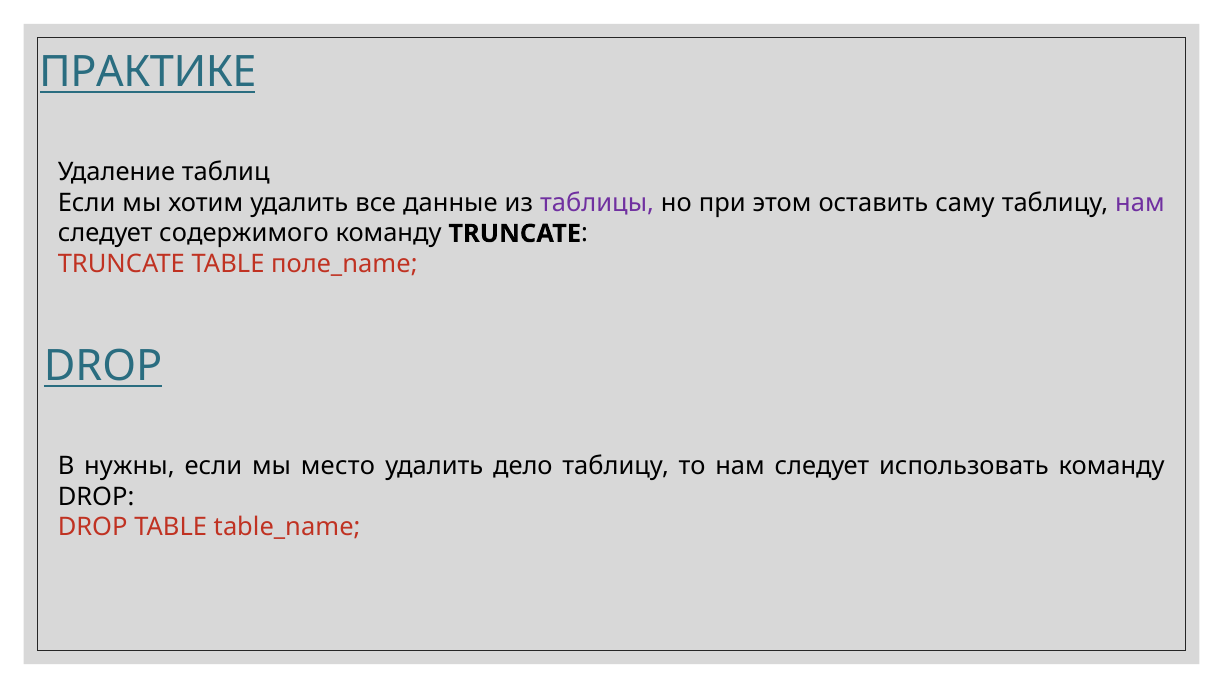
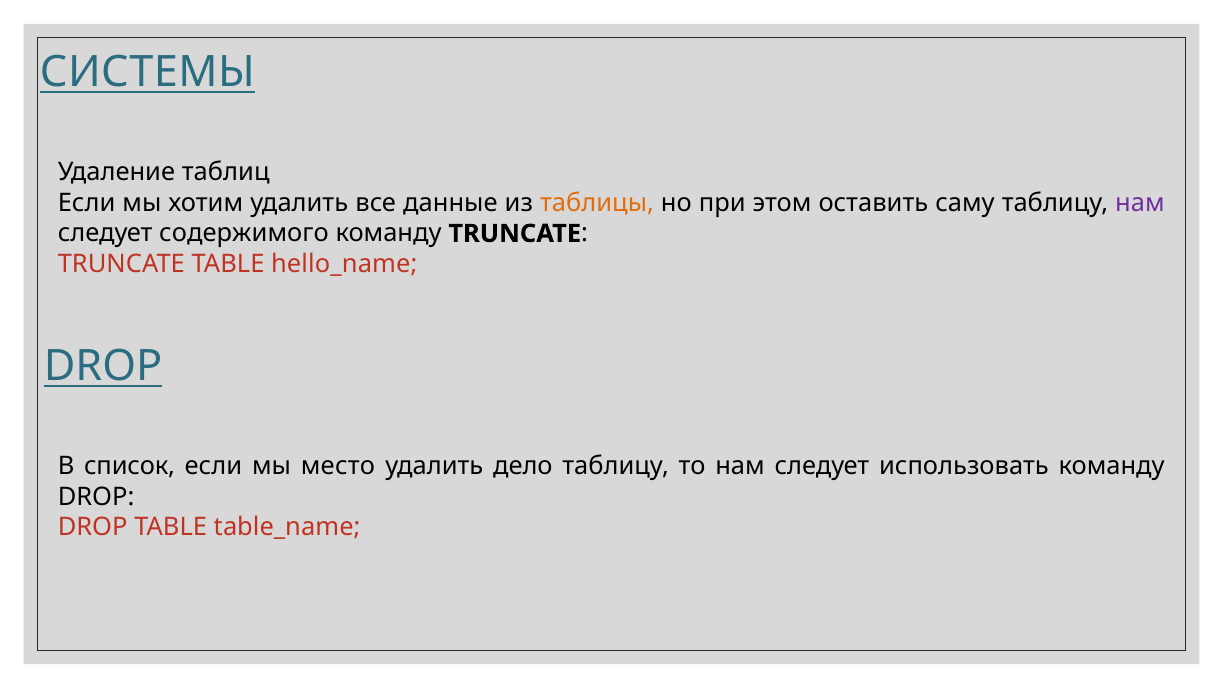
ПРАКТИКЕ: ПРАКТИКЕ -> СИСТЕМЫ
таблицы colour: purple -> orange
поле_name: поле_name -> hello_name
нужны: нужны -> список
